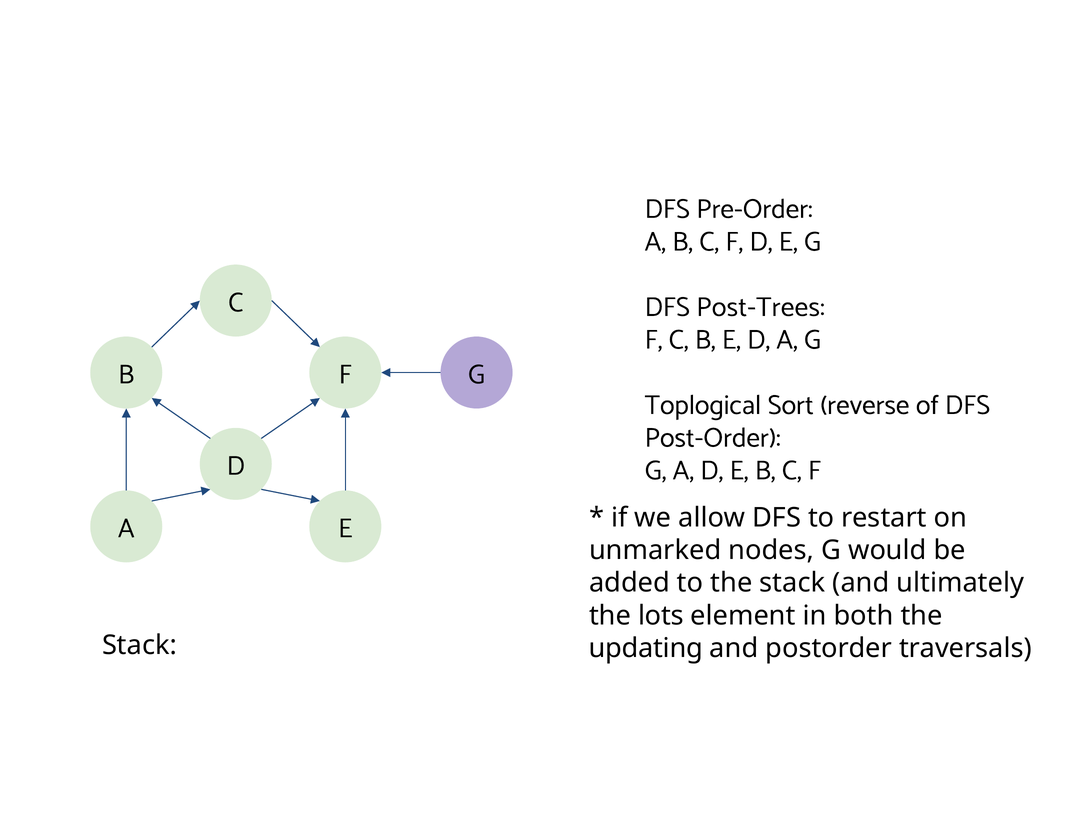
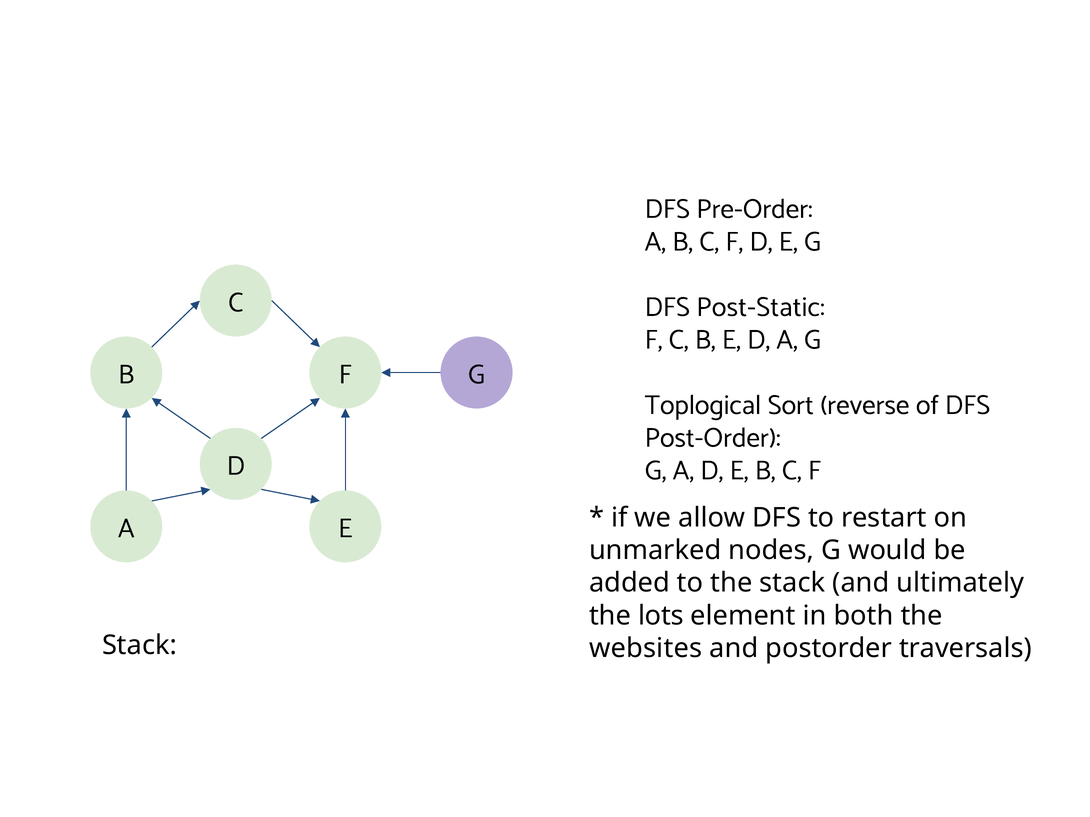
Post-Trees: Post-Trees -> Post-Static
updating: updating -> websites
